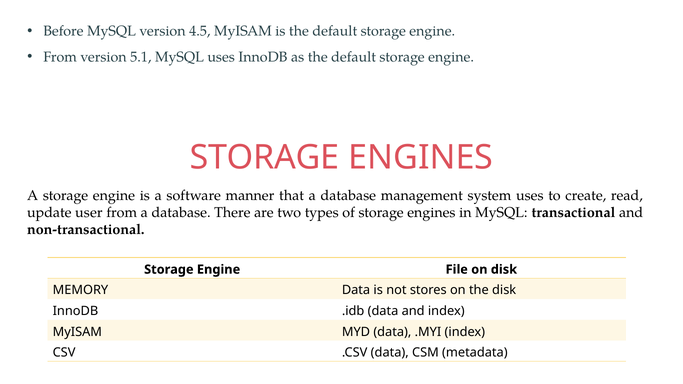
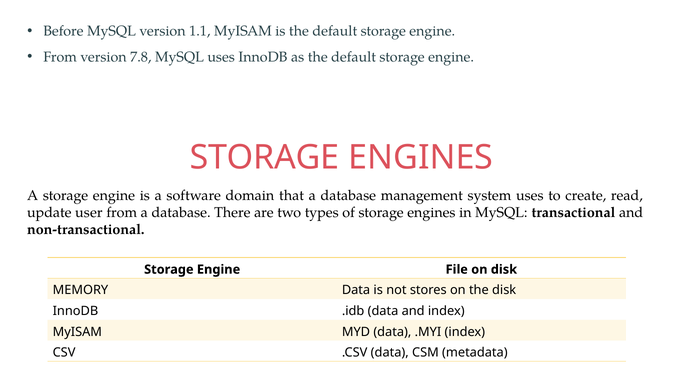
4.5: 4.5 -> 1.1
5.1: 5.1 -> 7.8
manner: manner -> domain
